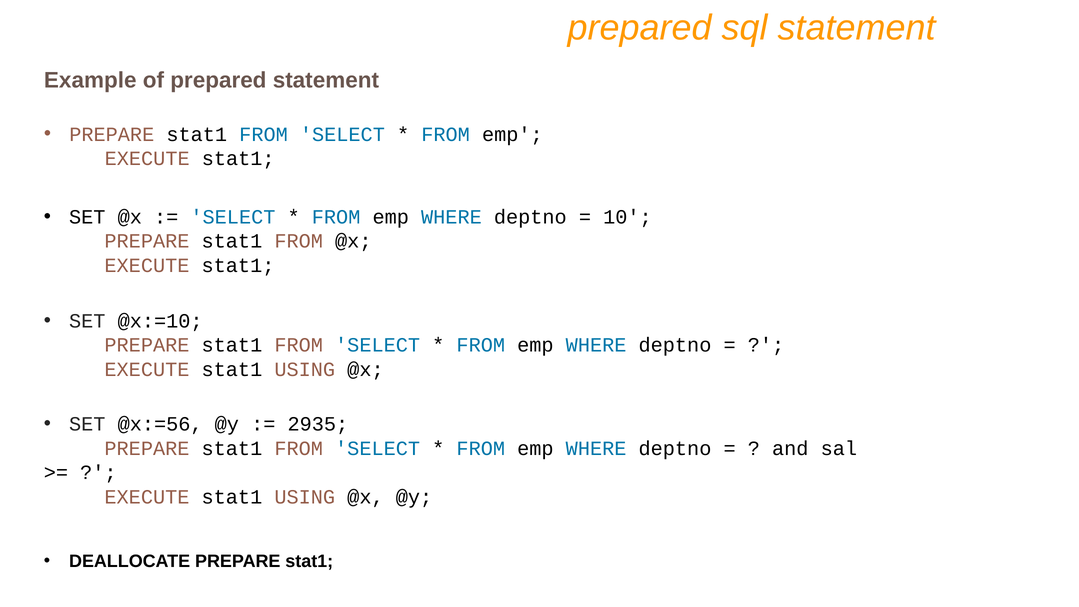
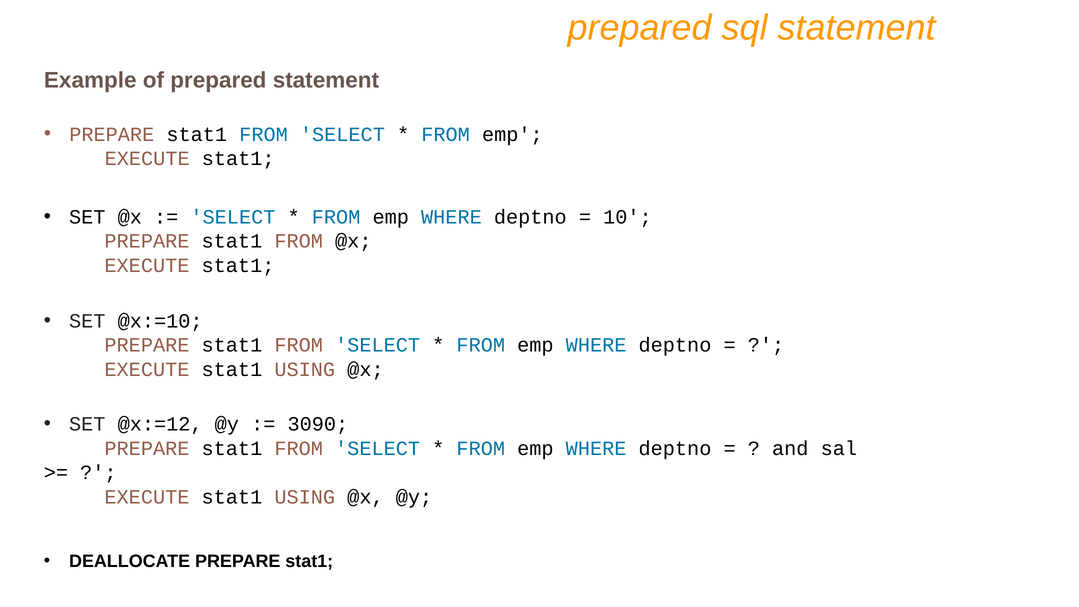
@x:=56: @x:=56 -> @x:=12
2935: 2935 -> 3090
